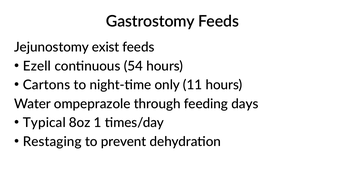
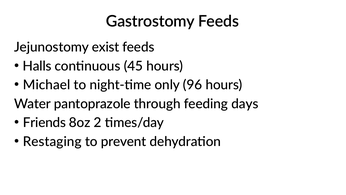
Ezell: Ezell -> Halls
54: 54 -> 45
Cartons: Cartons -> Michael
11: 11 -> 96
ompeprazole: ompeprazole -> pantoprazole
Typical: Typical -> Friends
1: 1 -> 2
